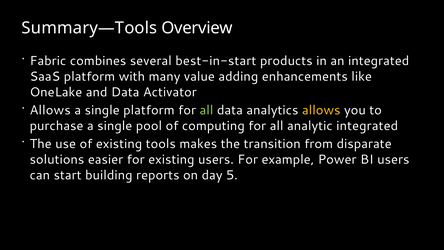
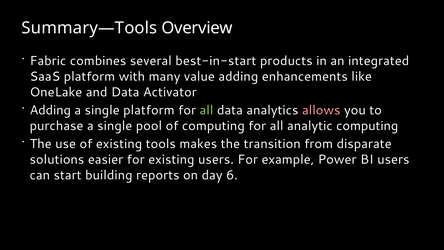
Allows at (50, 110): Allows -> Adding
allows at (321, 110) colour: yellow -> pink
analytic integrated: integrated -> computing
5: 5 -> 6
